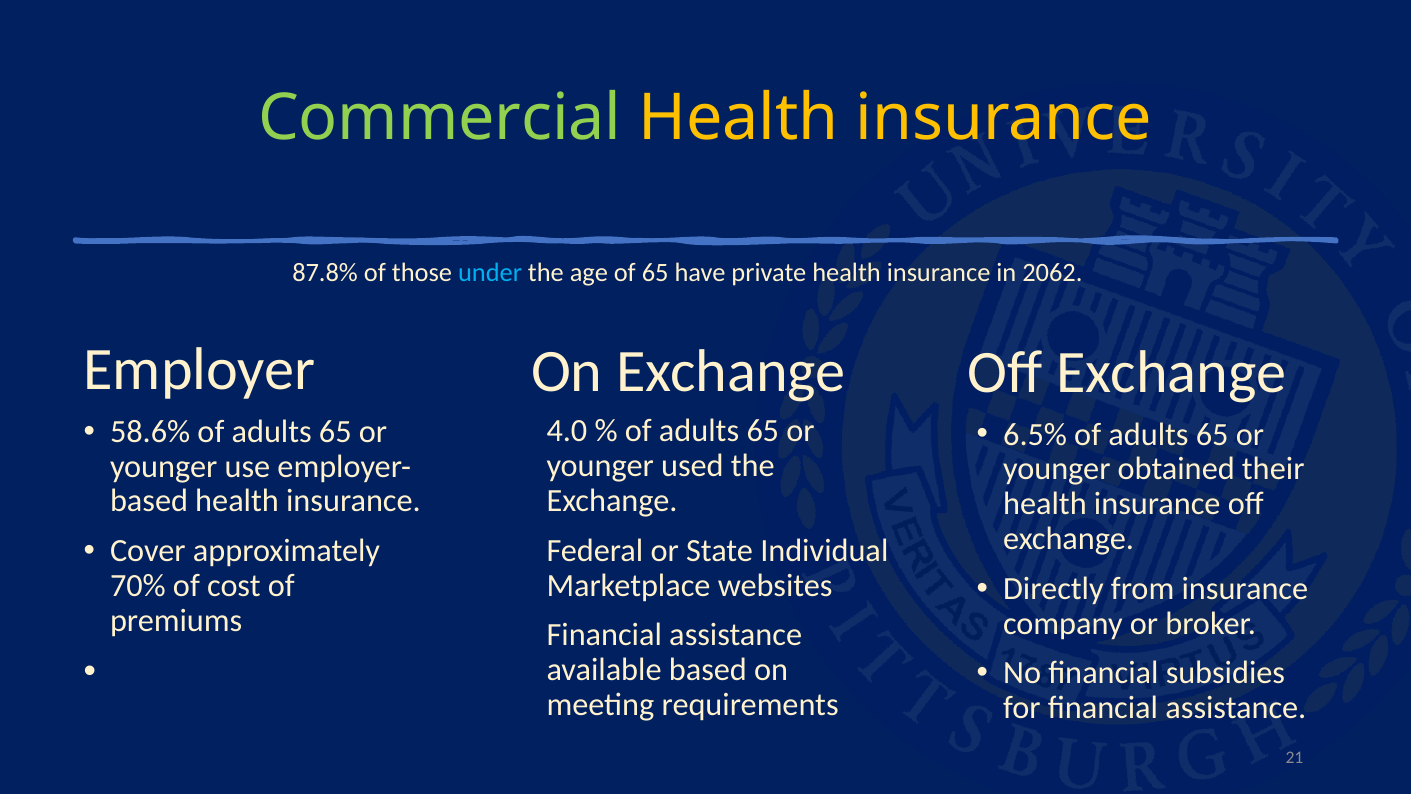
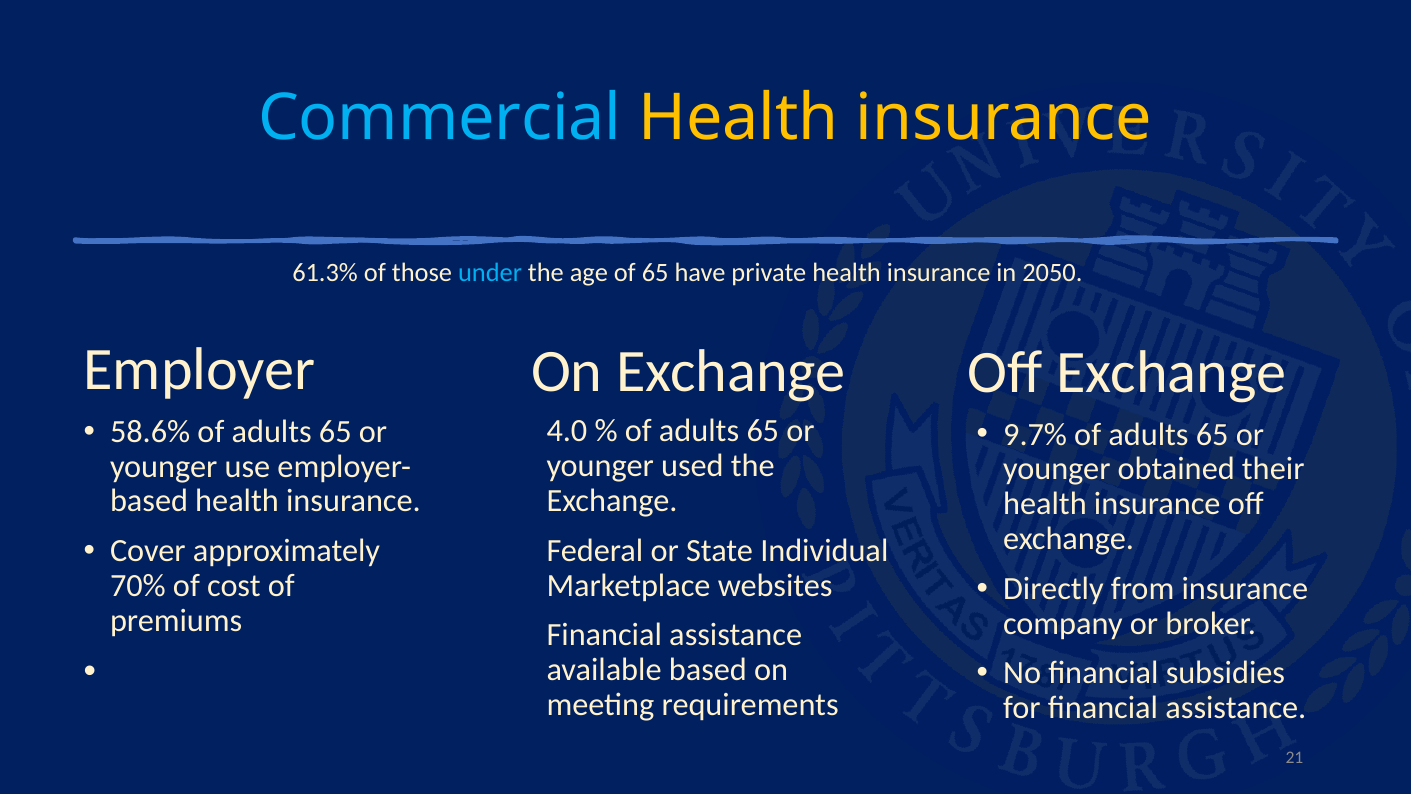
Commercial colour: light green -> light blue
87.8%: 87.8% -> 61.3%
2062: 2062 -> 2050
6.5%: 6.5% -> 9.7%
